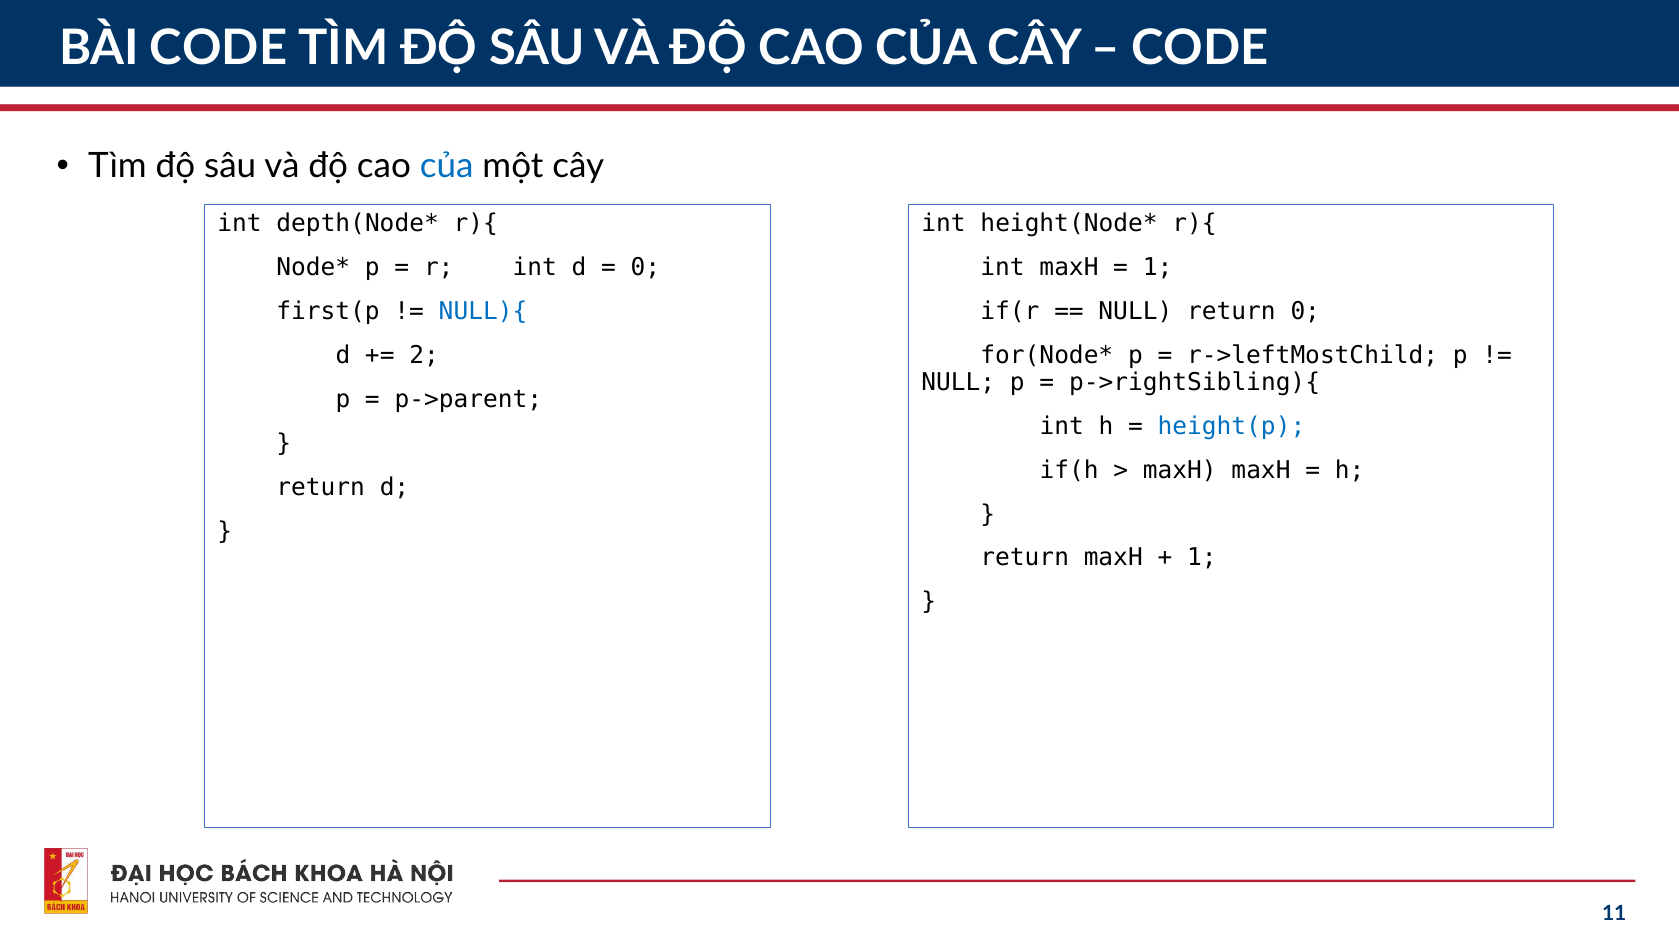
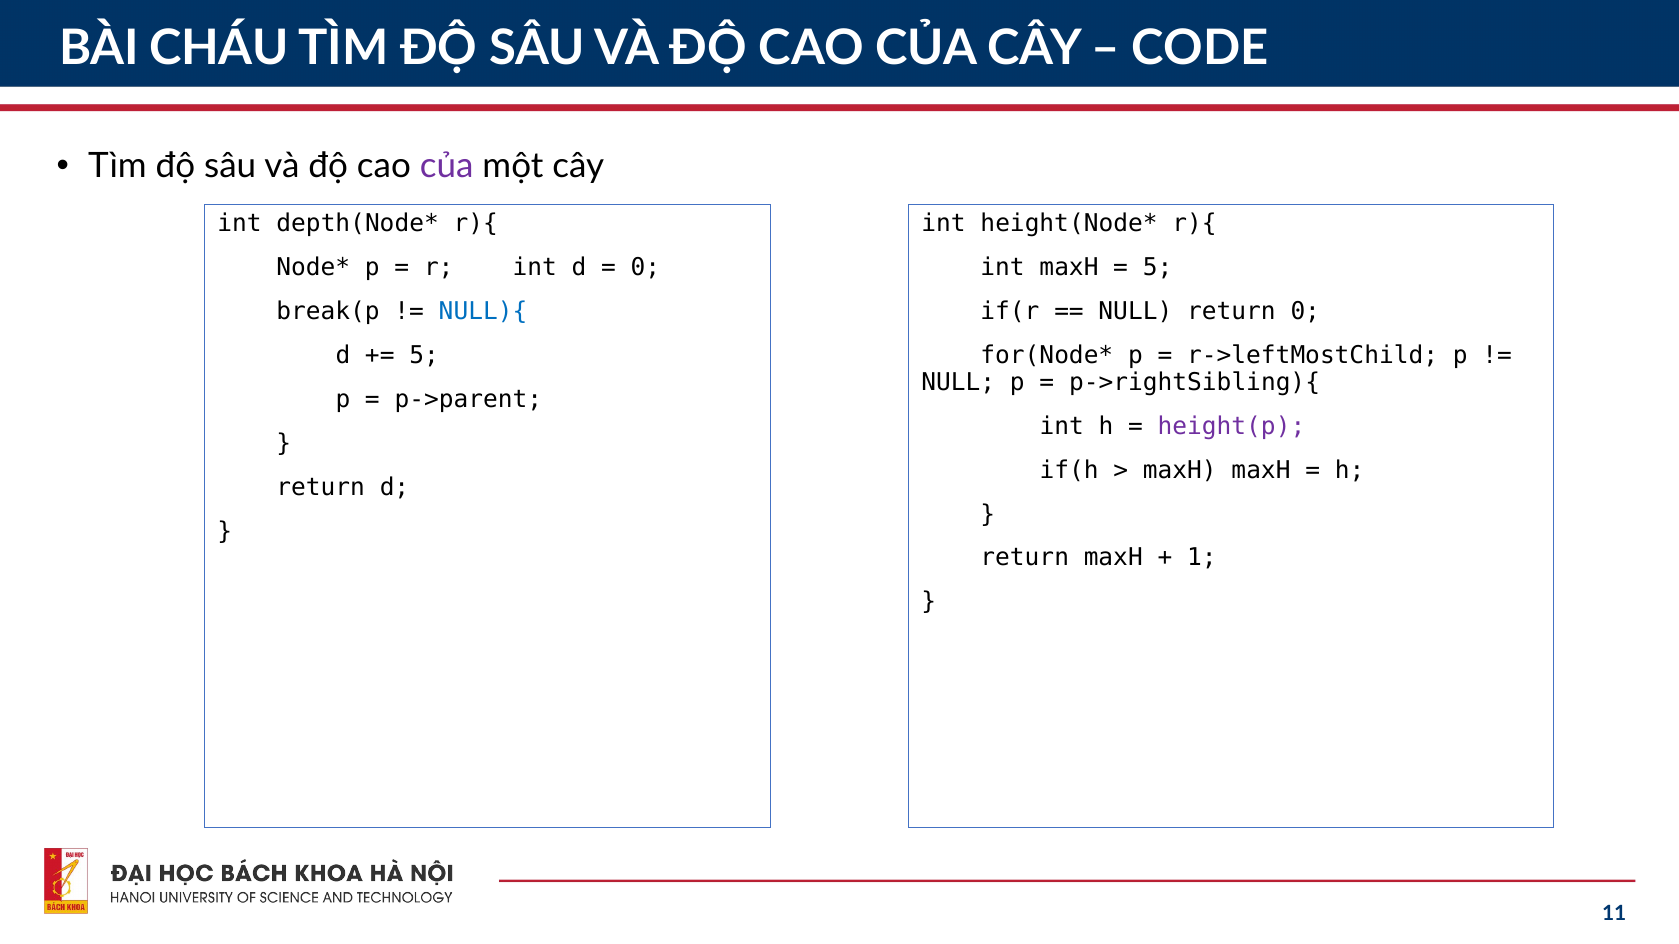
BÀI CODE: CODE -> CHÁU
của at (447, 167) colour: blue -> purple
1 at (1158, 268): 1 -> 5
first(p: first(p -> break(p
2 at (424, 356): 2 -> 5
height(p colour: blue -> purple
